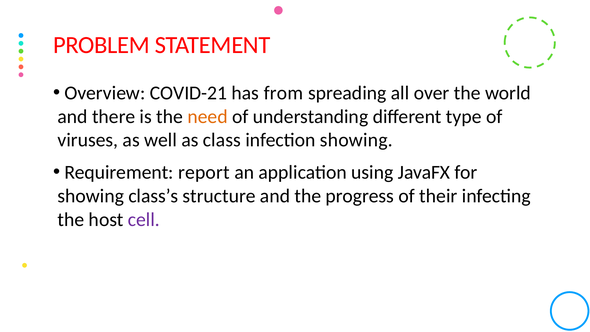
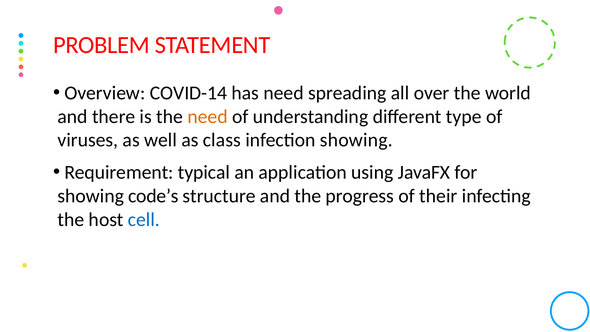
COVID-21: COVID-21 -> COVID-14
has from: from -> need
report: report -> typical
class’s: class’s -> code’s
cell colour: purple -> blue
